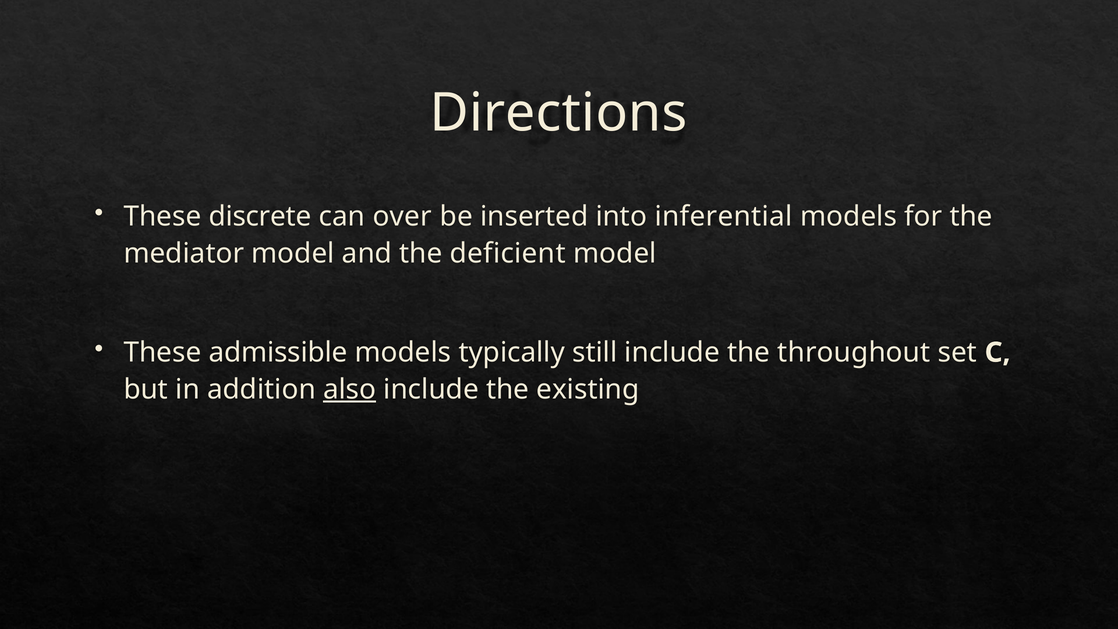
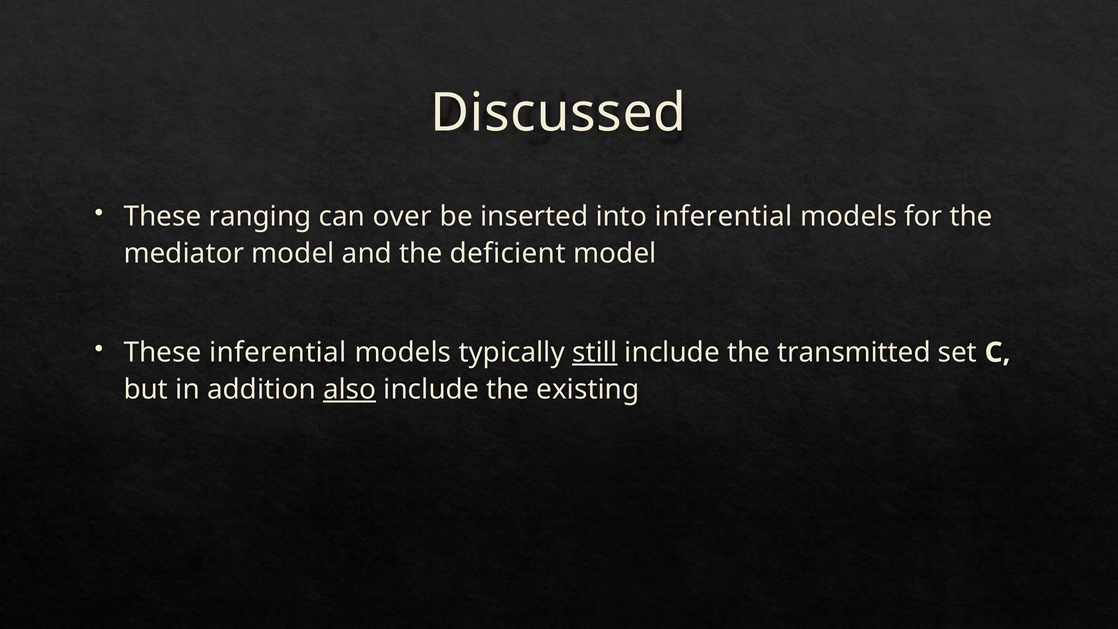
Directions: Directions -> Discussed
discrete: discrete -> ranging
These admissible: admissible -> inferential
still underline: none -> present
throughout: throughout -> transmitted
